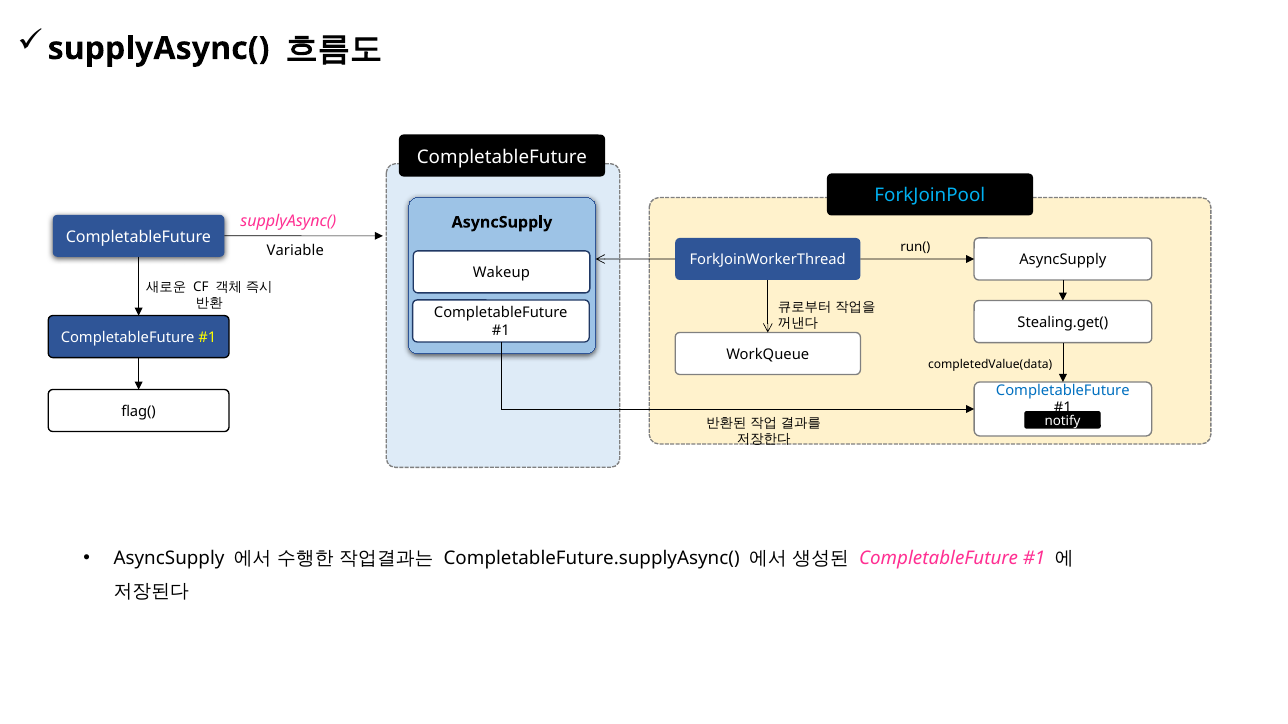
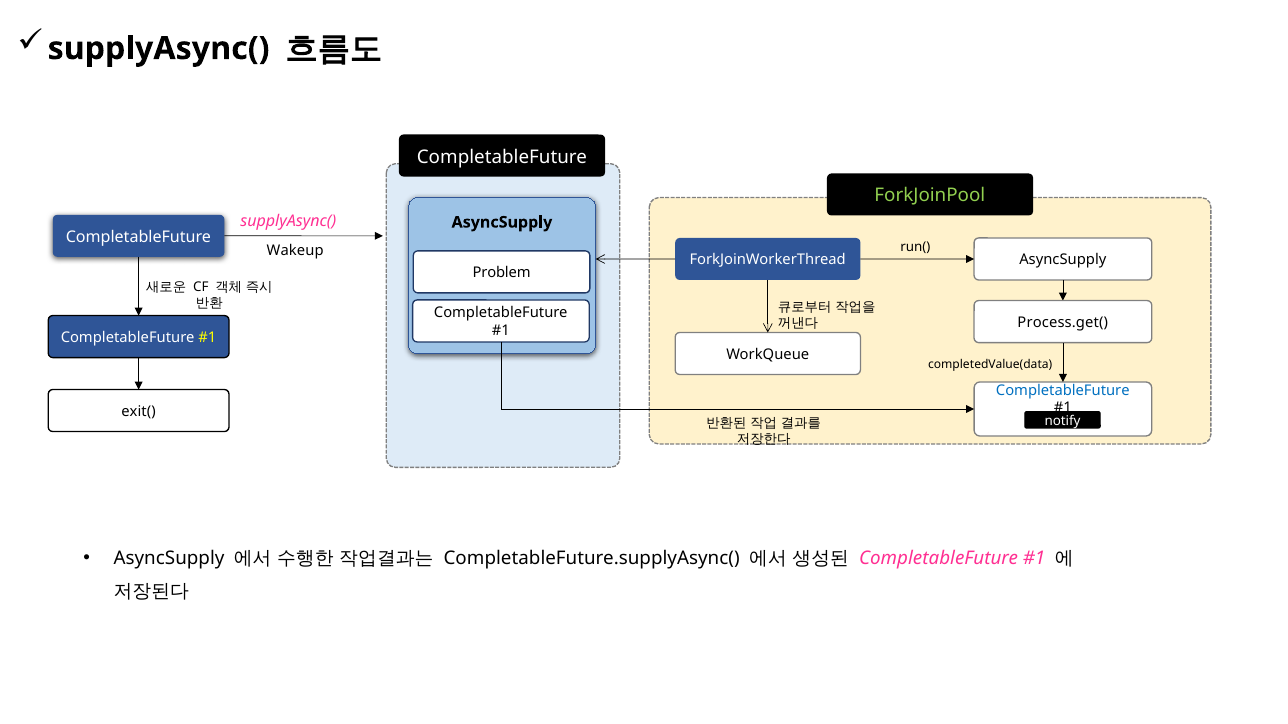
ForkJoinPool colour: light blue -> light green
Variable: Variable -> Wakeup
Wakeup: Wakeup -> Problem
Stealing.get(: Stealing.get( -> Process.get(
flag(: flag( -> exit(
